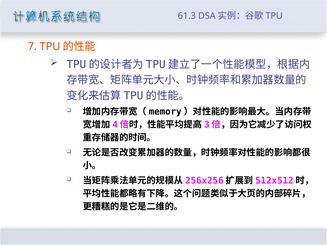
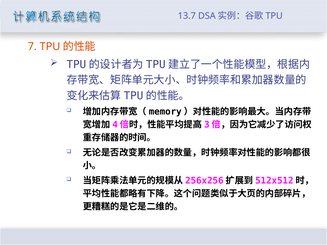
61.3: 61.3 -> 13.7
